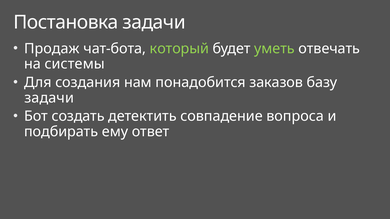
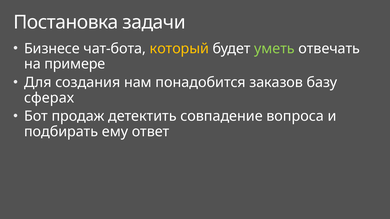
Продаж: Продаж -> Бизнесе
который colour: light green -> yellow
системы: системы -> примере
задачи at (49, 98): задачи -> сферах
создать: создать -> продаж
